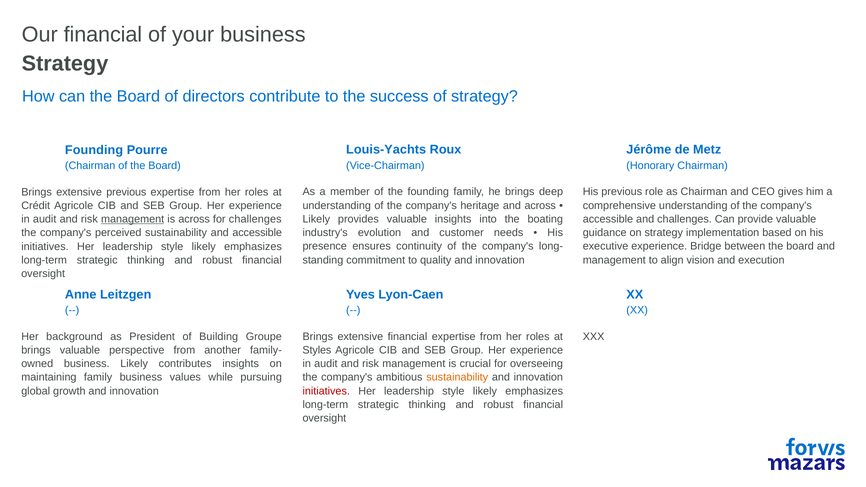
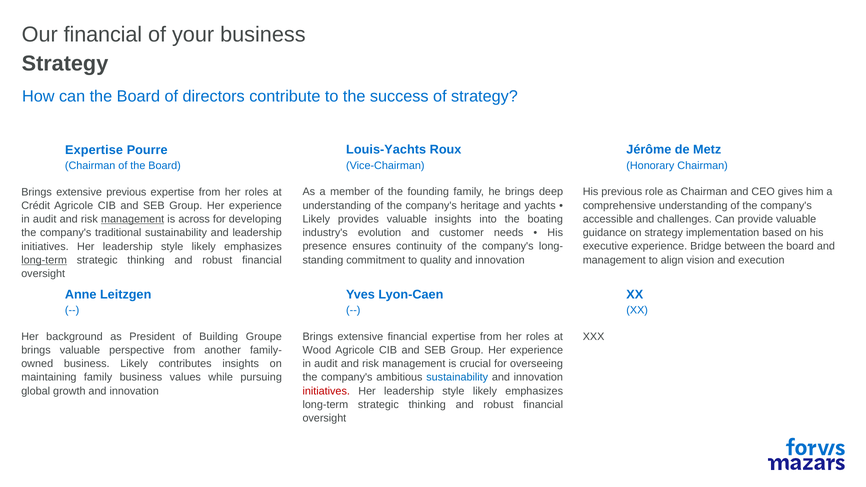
Founding at (94, 150): Founding -> Expertise
and across: across -> yachts
for challenges: challenges -> developing
perceived: perceived -> traditional
and accessible: accessible -> leadership
long-term at (44, 260) underline: none -> present
Styles: Styles -> Wood
sustainability at (457, 378) colour: orange -> blue
